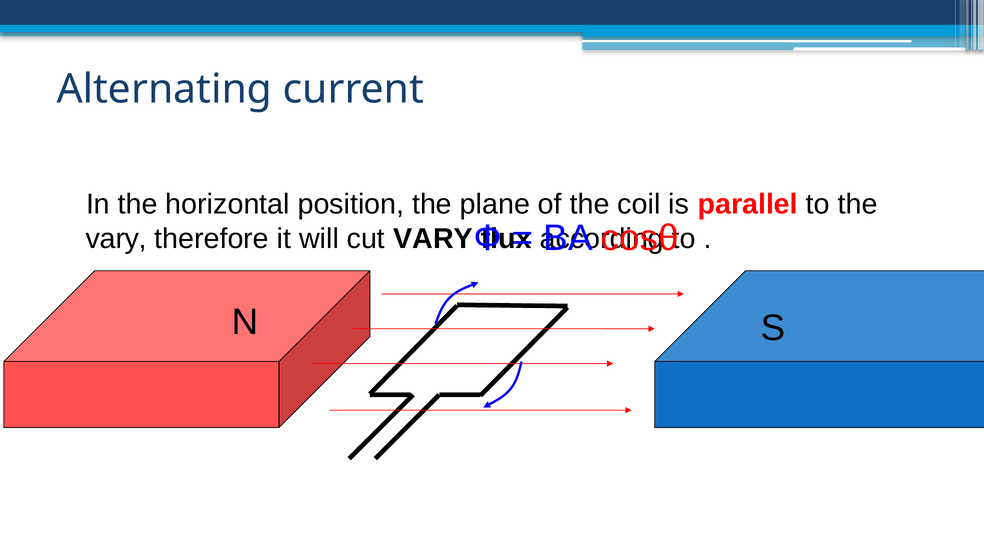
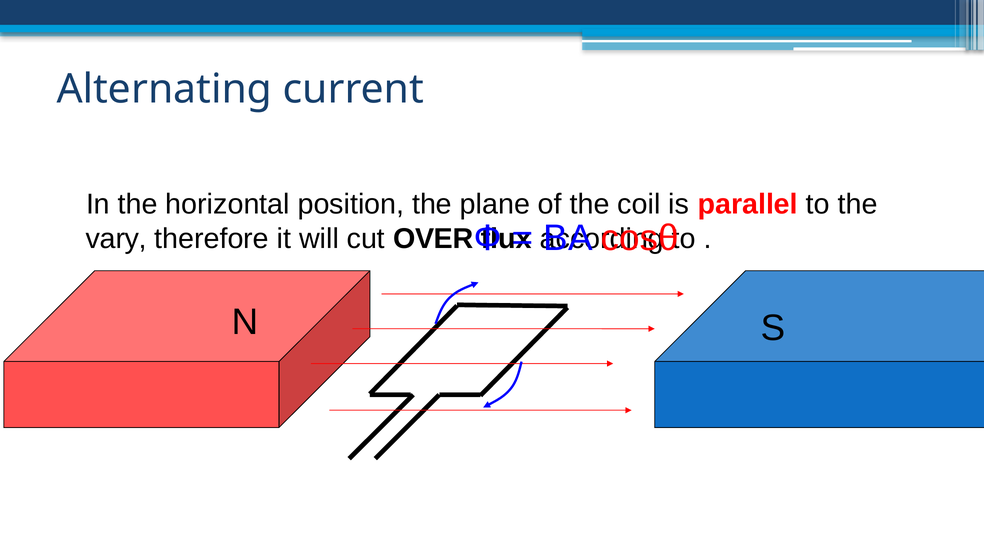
cut VARY: VARY -> OVER
